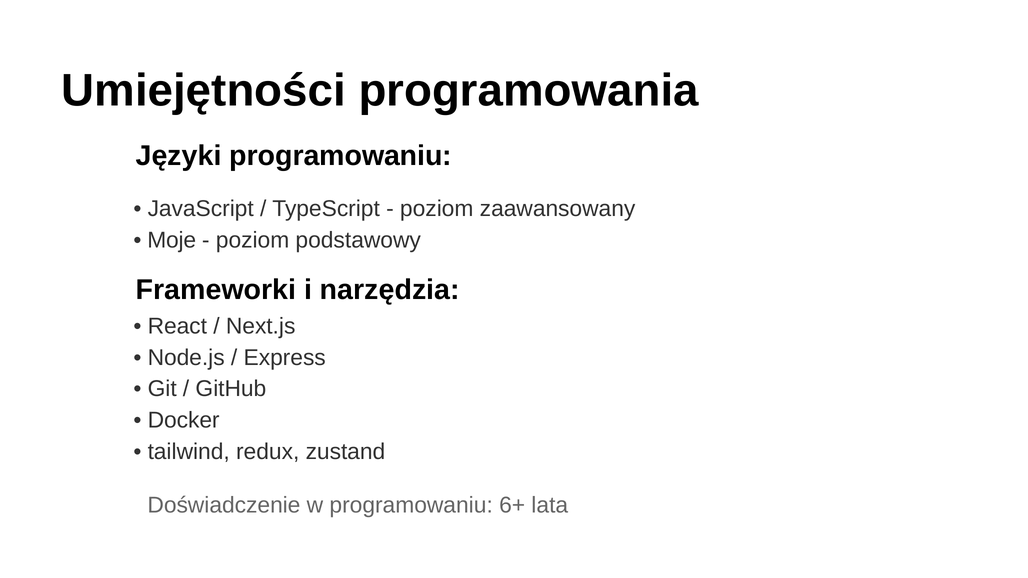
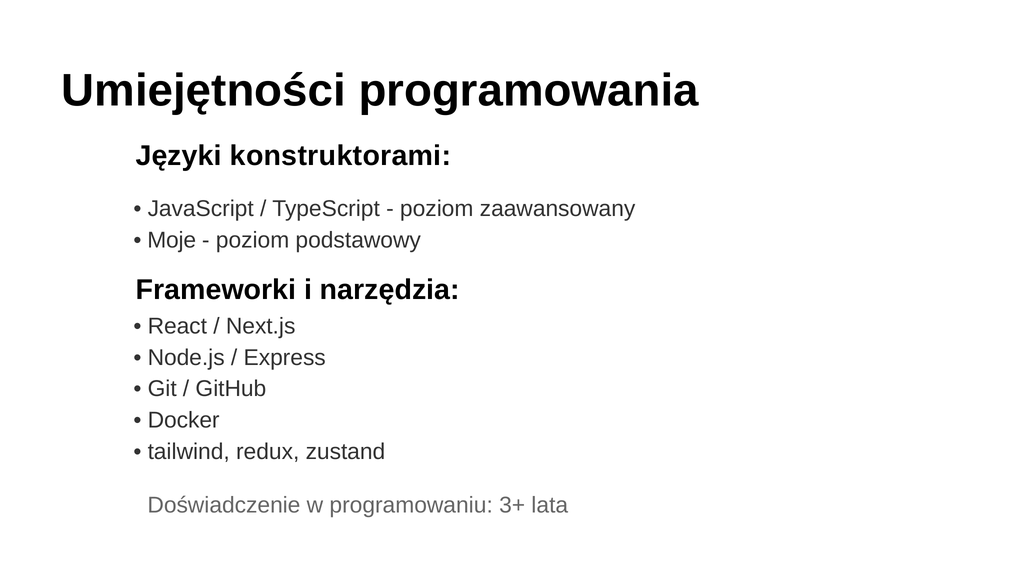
Języki programowaniu: programowaniu -> konstruktorami
6+: 6+ -> 3+
